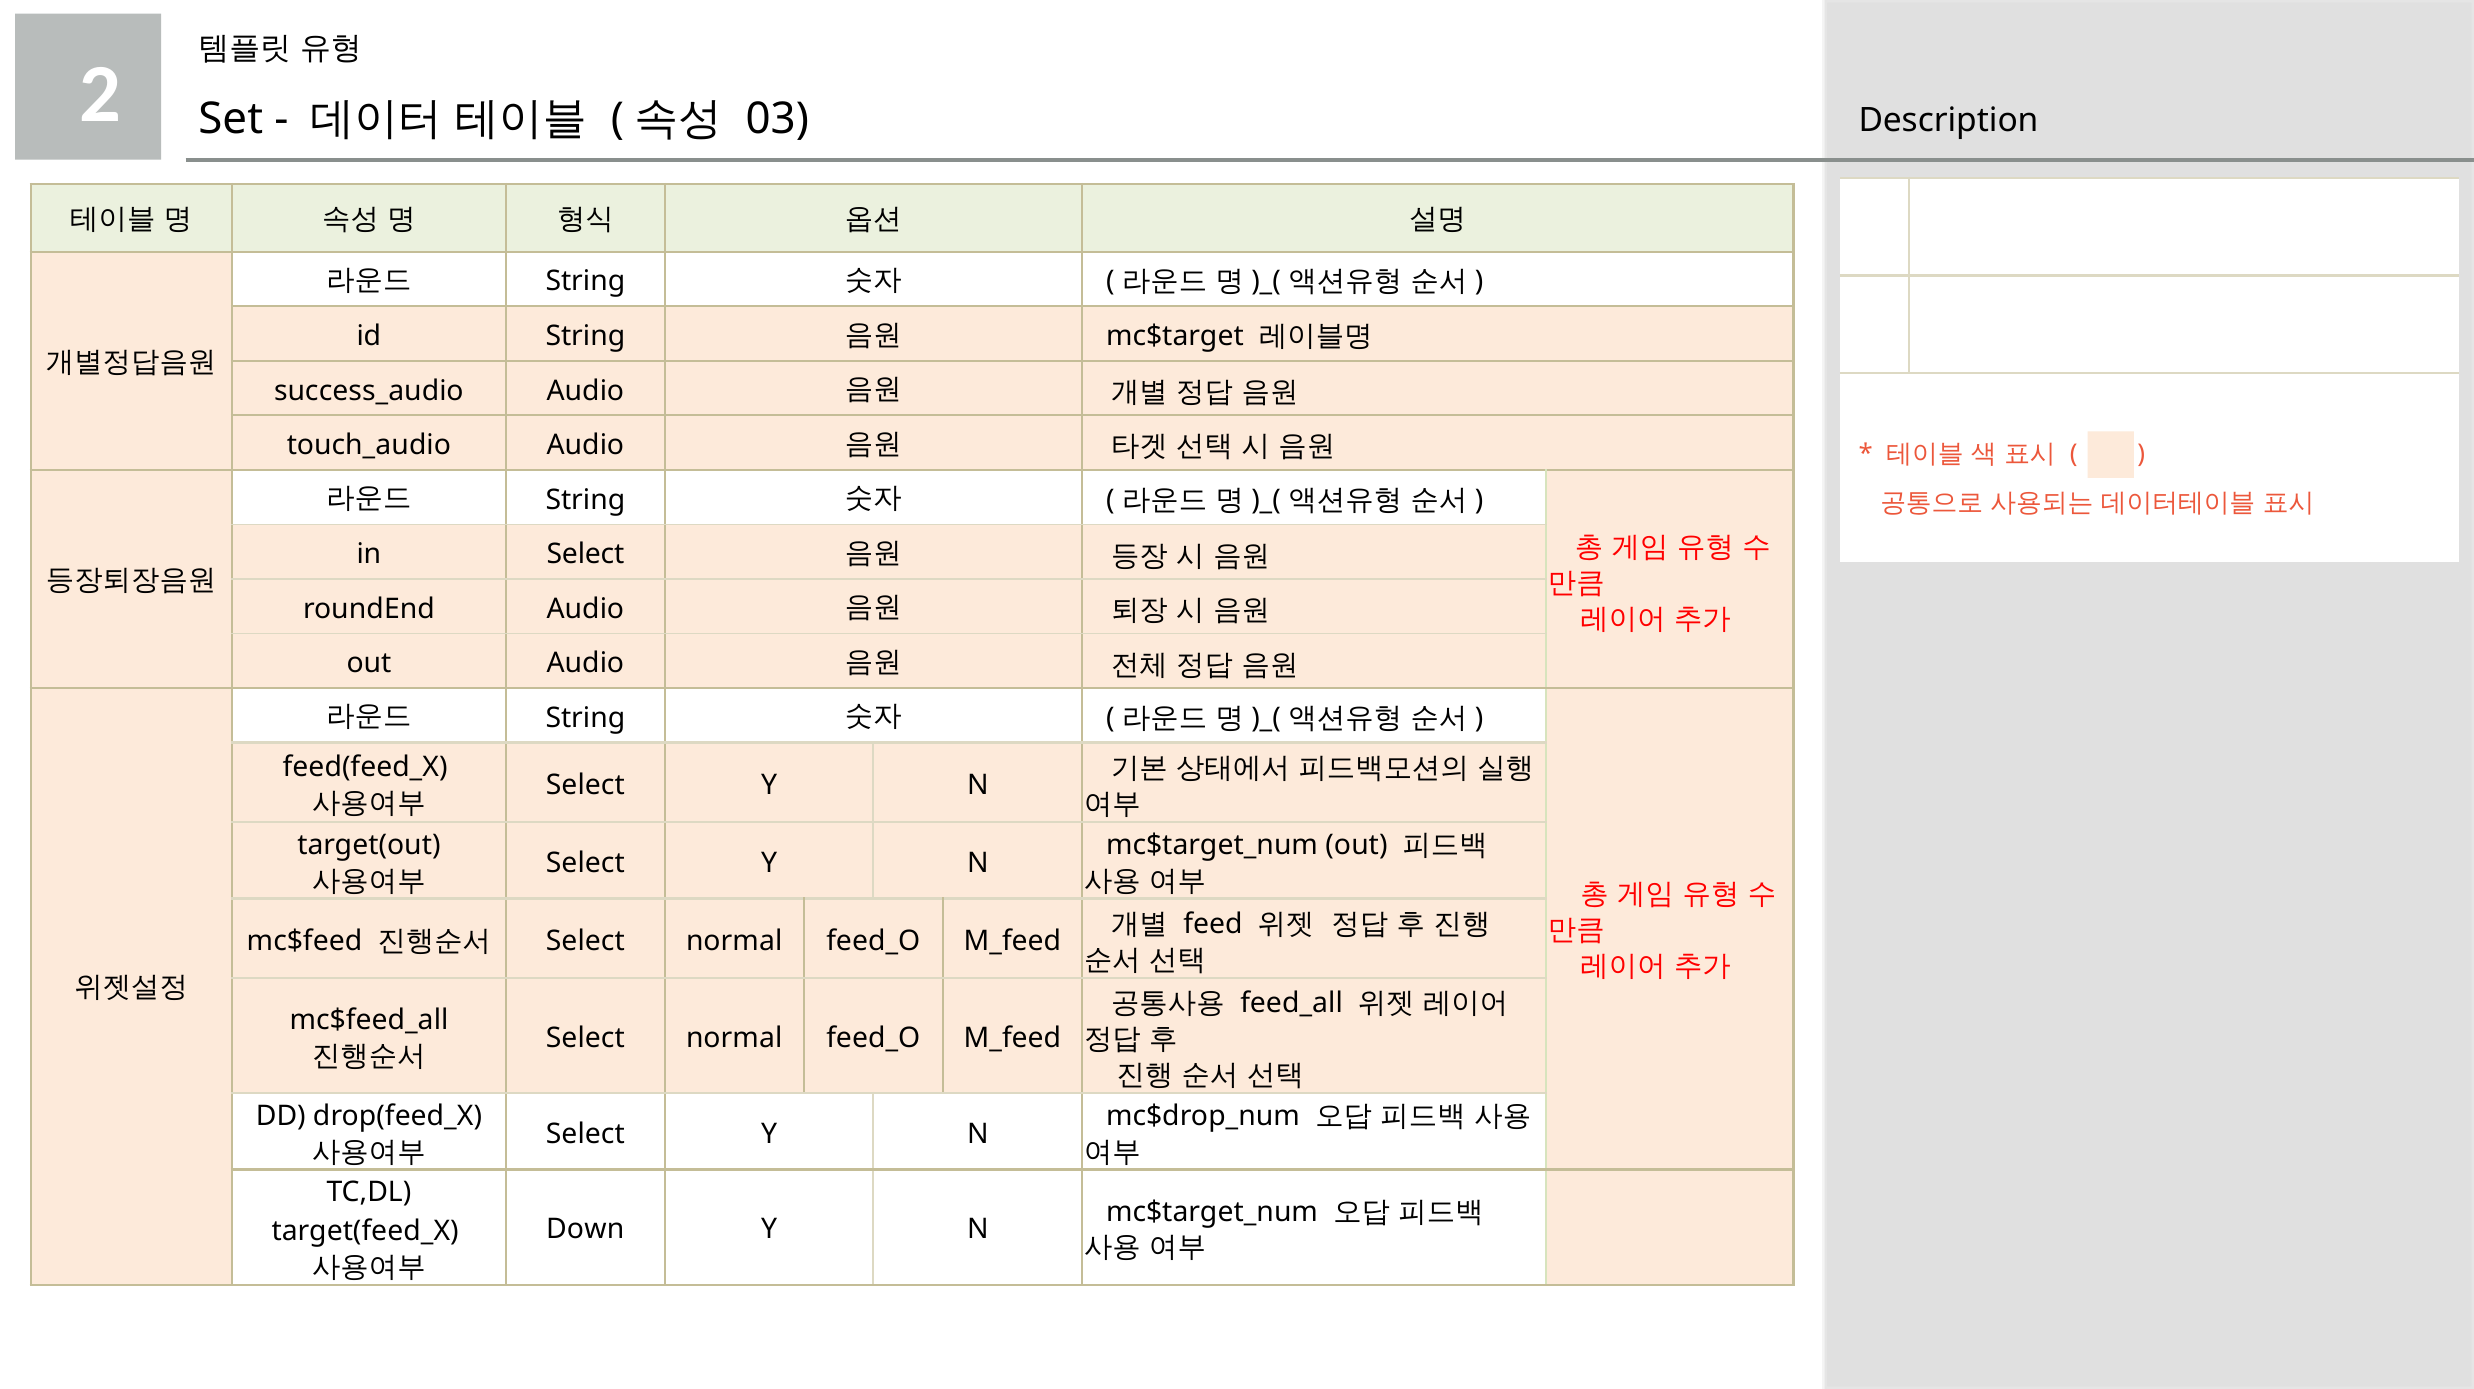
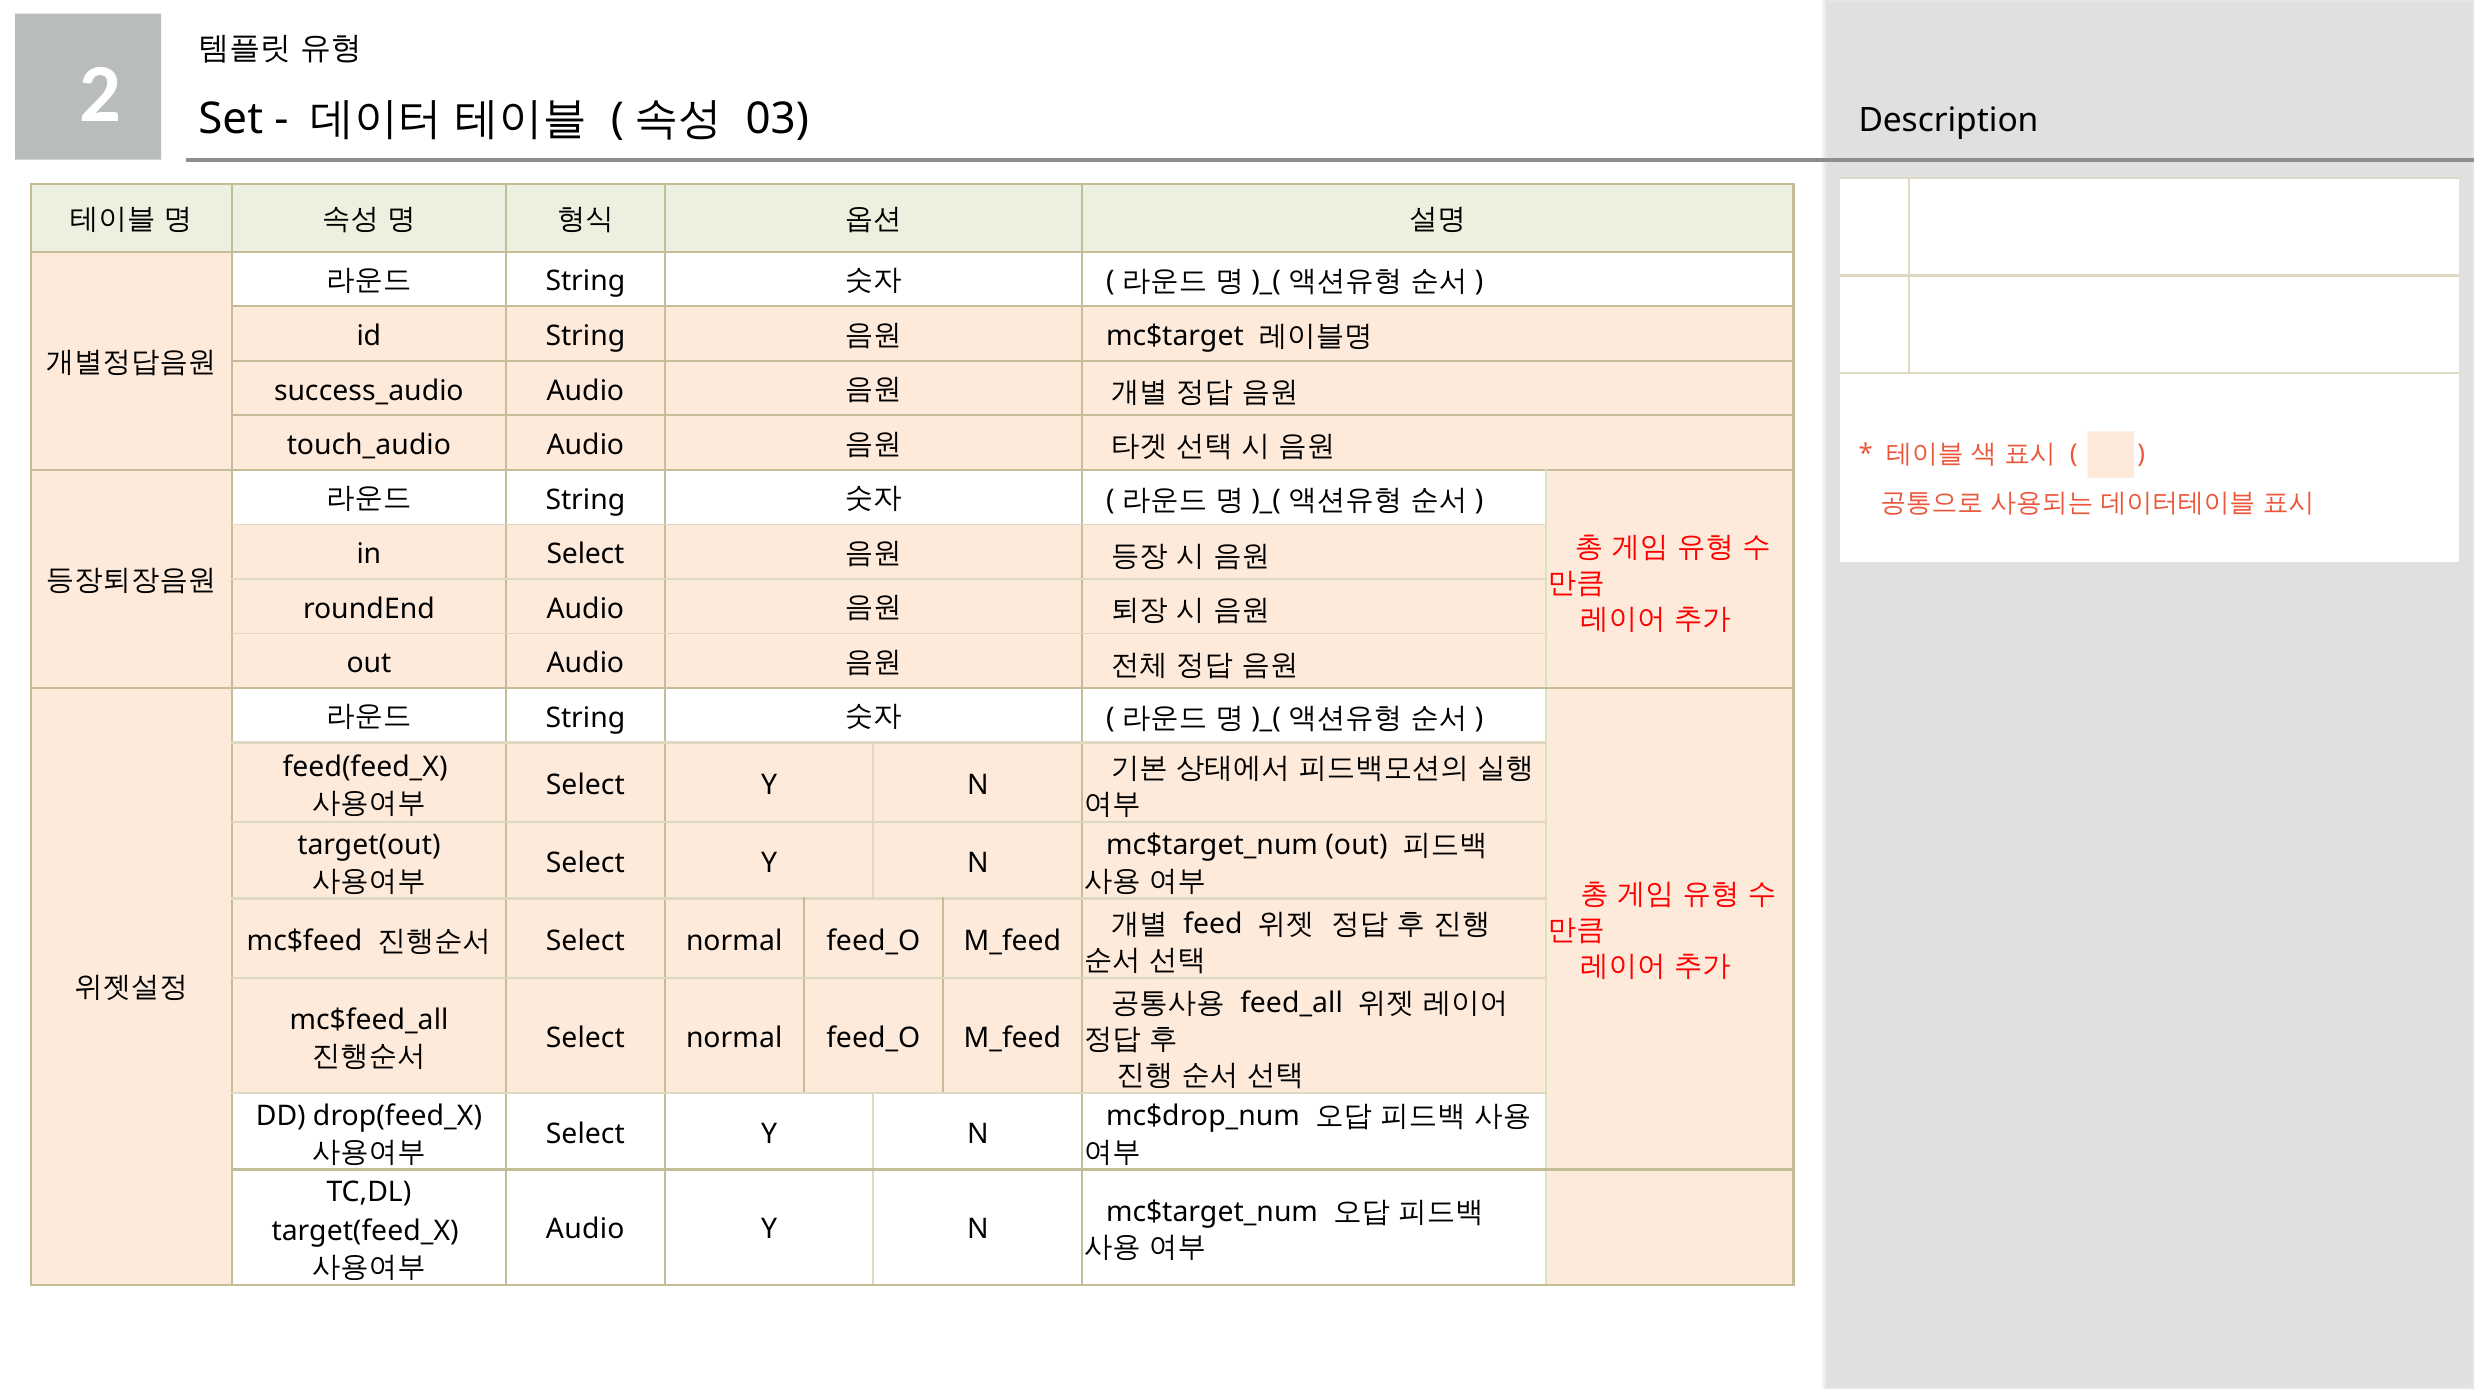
Down at (585, 1229): Down -> Audio
